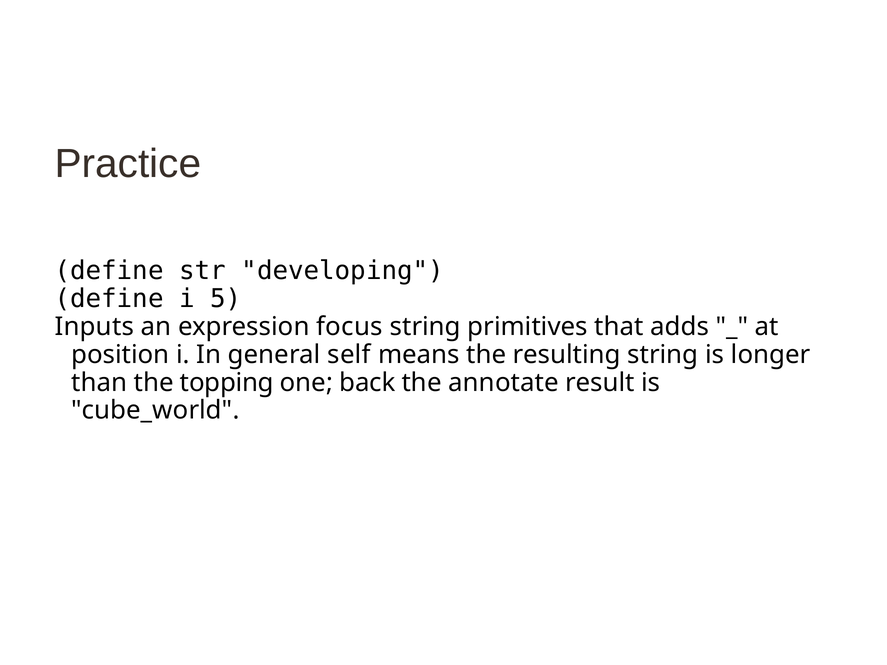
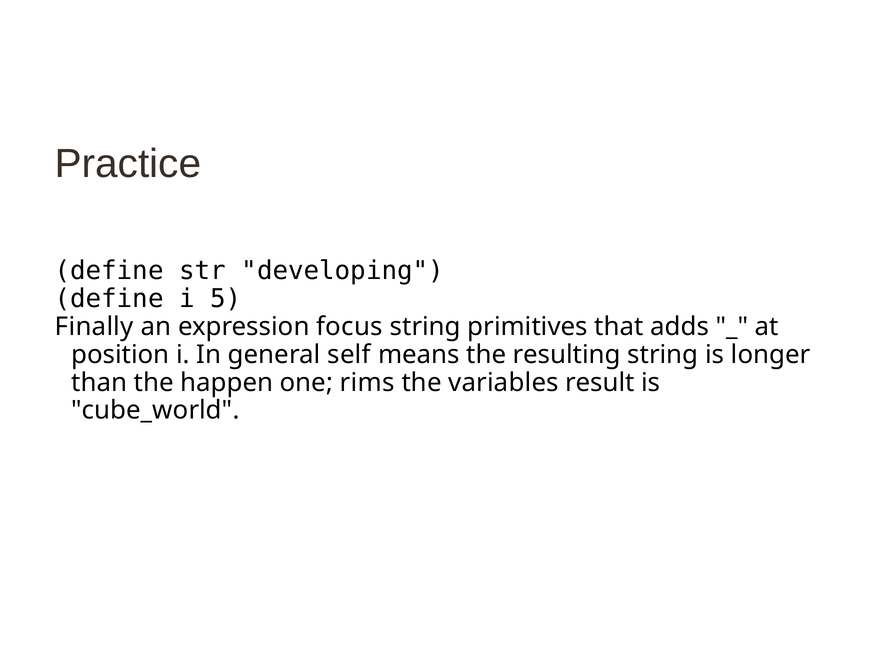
Inputs: Inputs -> Finally
topping: topping -> happen
back: back -> rims
annotate: annotate -> variables
